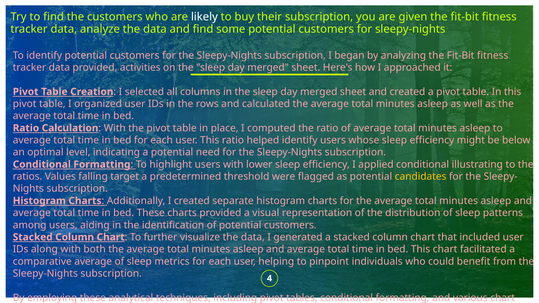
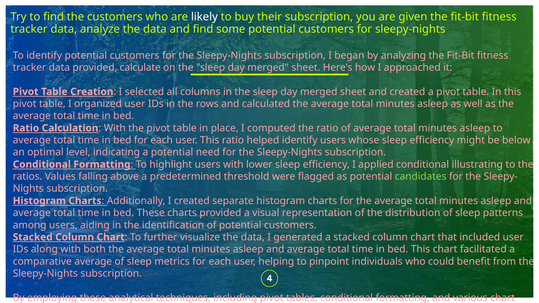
activities: activities -> calculate
target: target -> above
candidates colour: yellow -> light green
